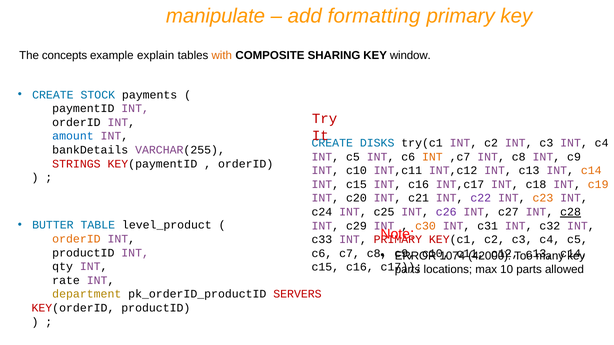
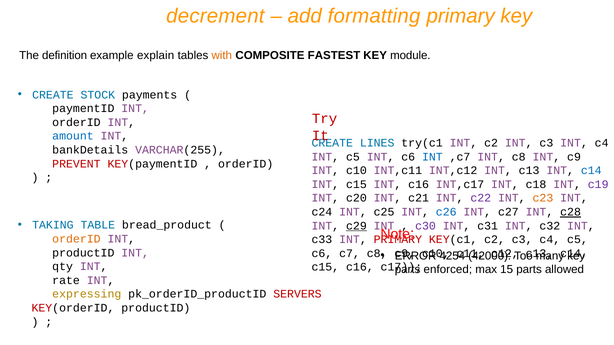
manipulate: manipulate -> decrement
concepts: concepts -> definition
SHARING: SHARING -> FASTEST
window: window -> module
DISKS: DISKS -> LINES
INT at (432, 157) colour: orange -> blue
STRINGS: STRINGS -> PREVENT
c14 at (591, 171) colour: orange -> blue
c19 colour: orange -> purple
c26 colour: purple -> blue
BUTTER: BUTTER -> TAKING
level_product: level_product -> bread_product
c29 underline: none -> present
c30 colour: orange -> purple
1074: 1074 -> 4254
locations: locations -> enforced
10: 10 -> 15
department: department -> expressing
